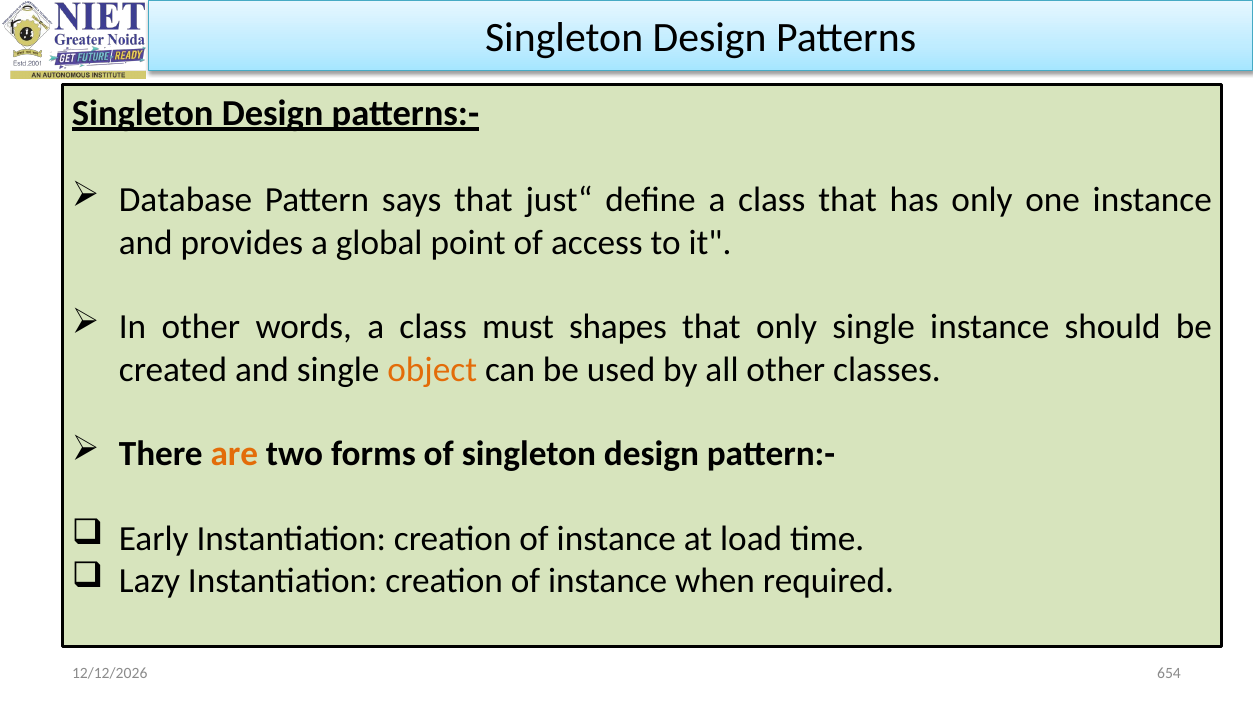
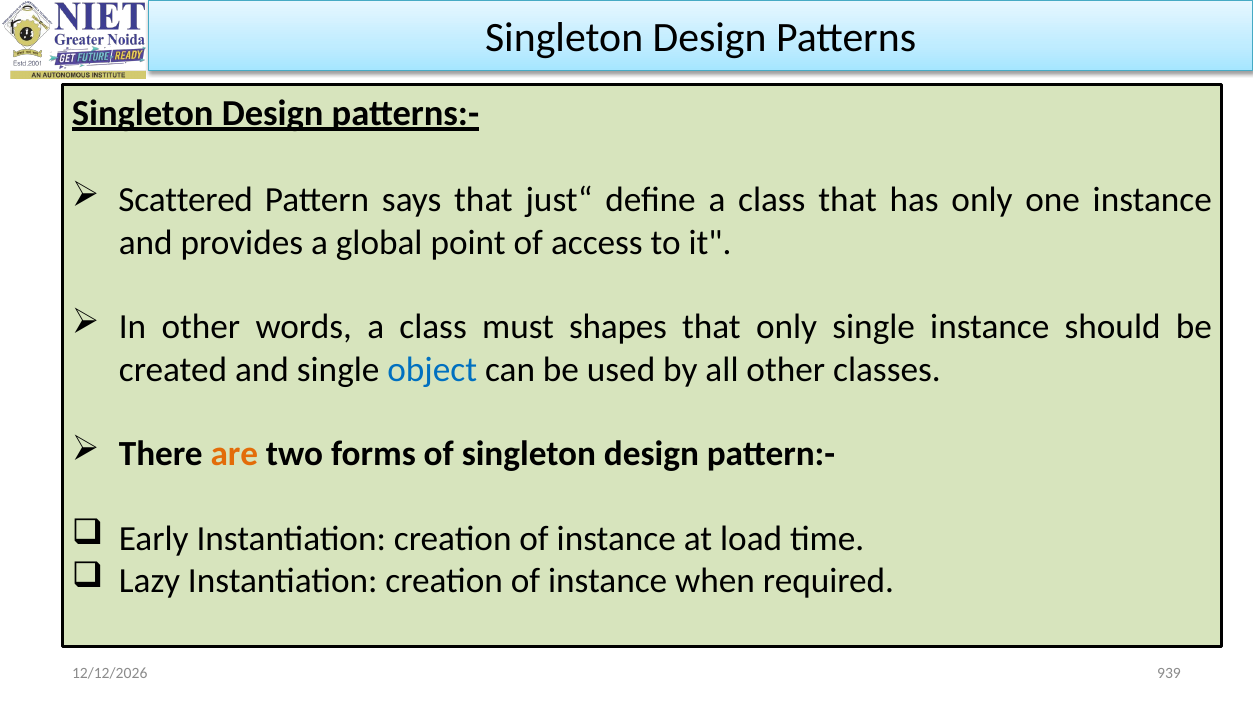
Database: Database -> Scattered
object colour: orange -> blue
654: 654 -> 939
